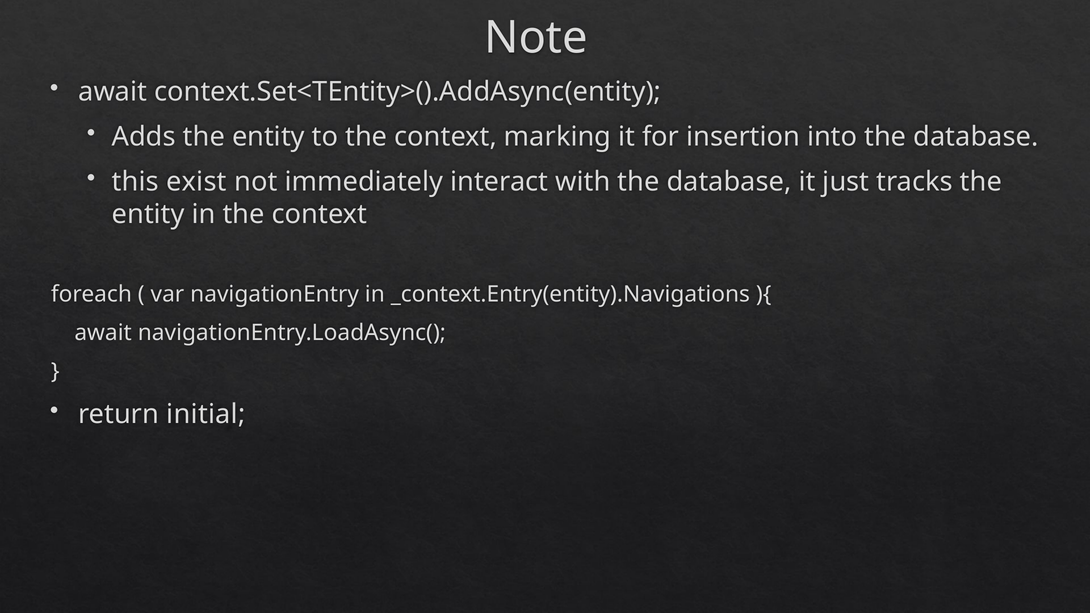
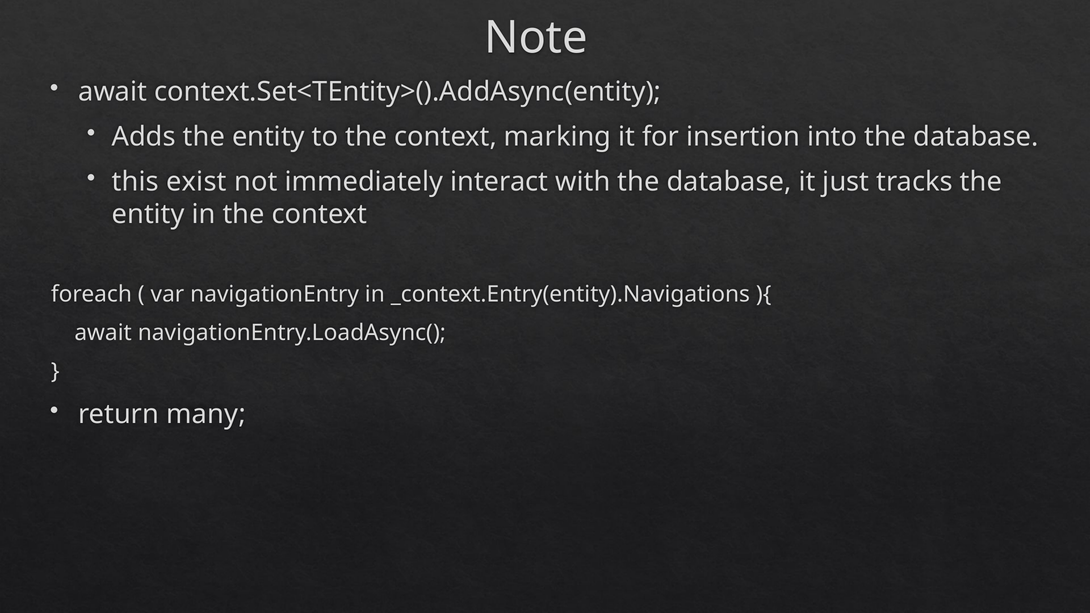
initial: initial -> many
